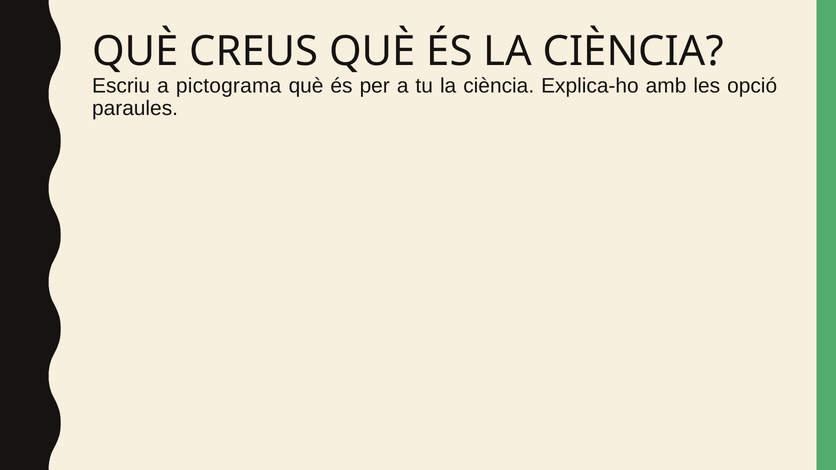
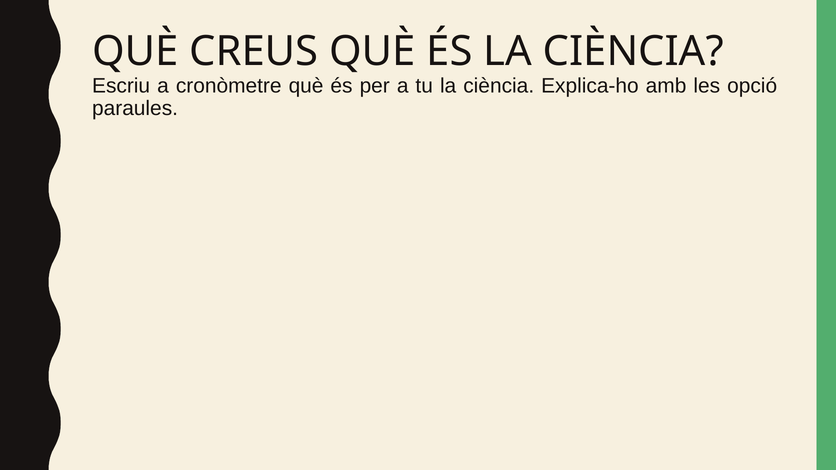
pictograma: pictograma -> cronòmetre
